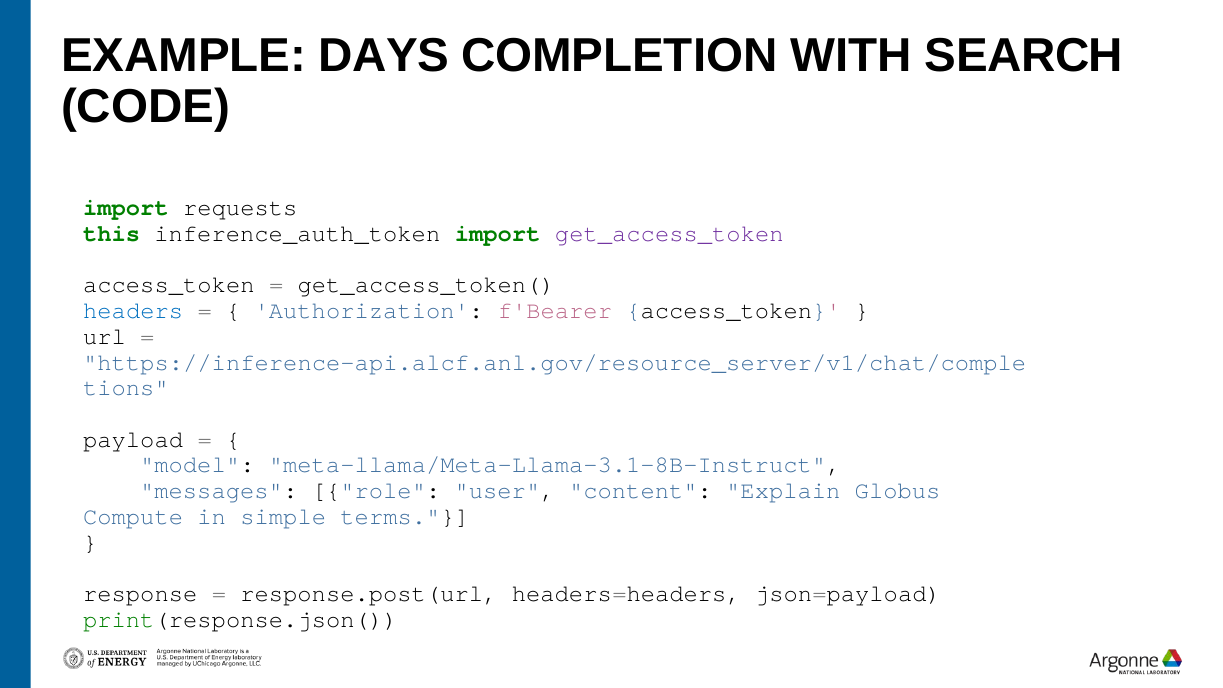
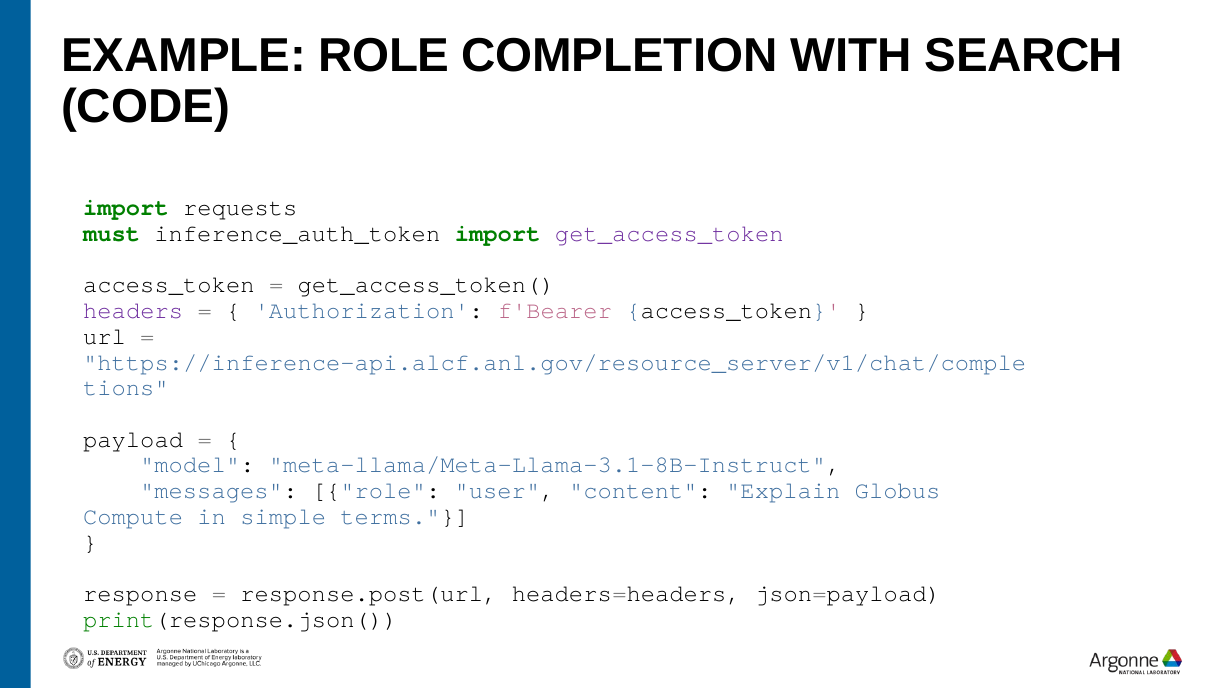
EXAMPLE DAYS: DAYS -> ROLE
this: this -> must
headers colour: blue -> purple
